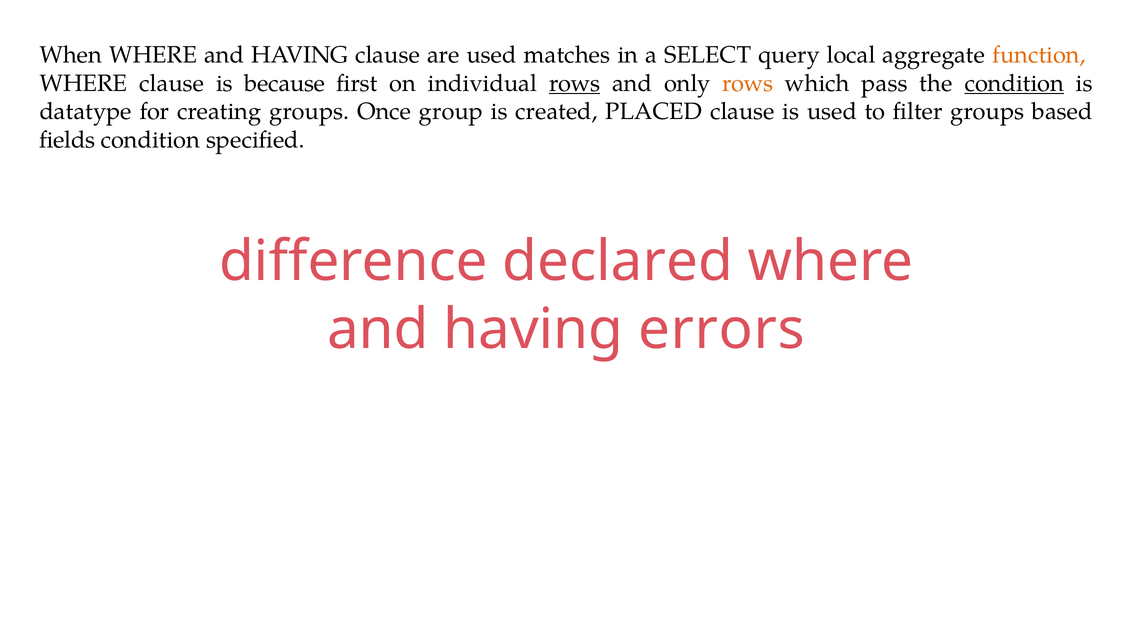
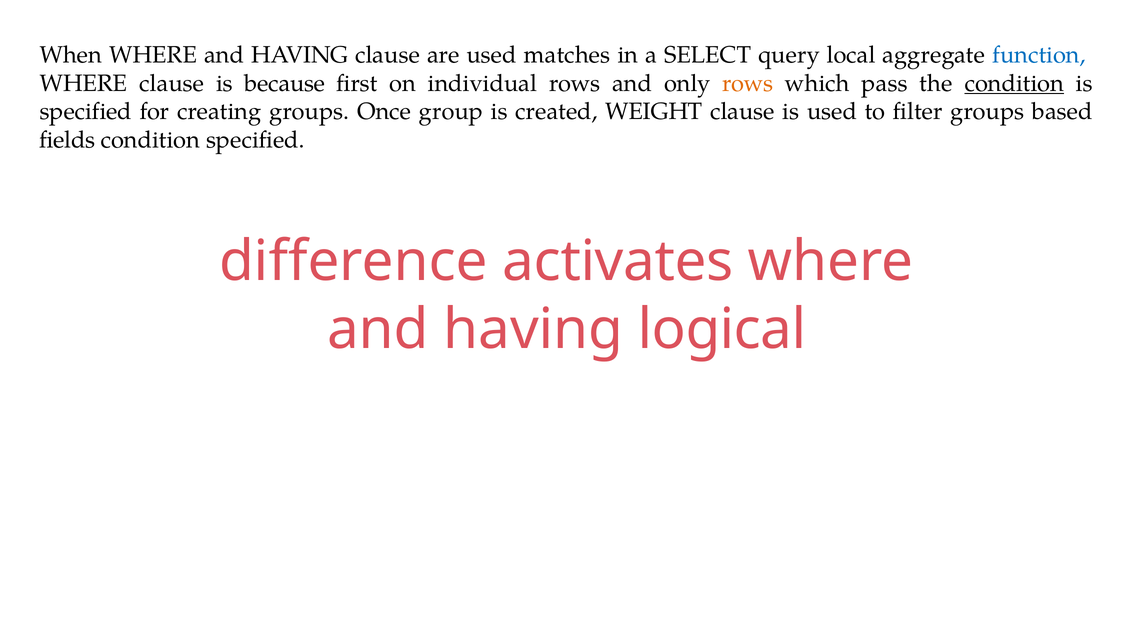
function colour: orange -> blue
rows at (575, 83) underline: present -> none
datatype at (86, 112): datatype -> specified
PLACED: PLACED -> WEIGHT
declared: declared -> activates
errors: errors -> logical
